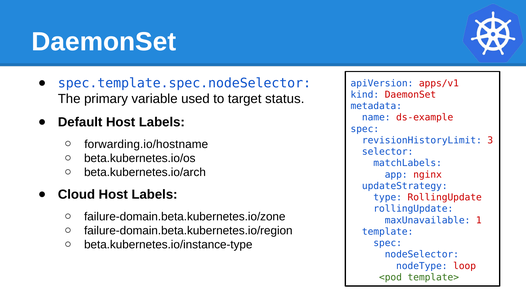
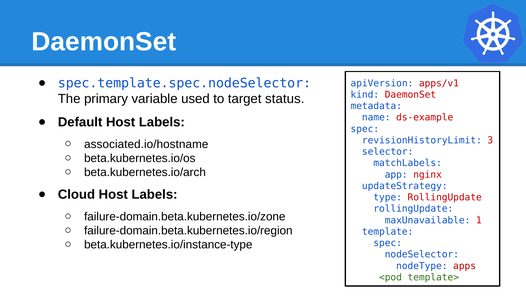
forwarding.io/hostname: forwarding.io/hostname -> associated.io/hostname
loop: loop -> apps
